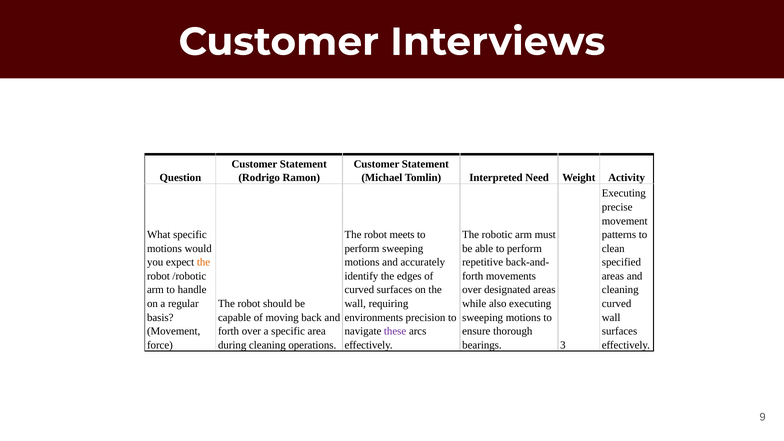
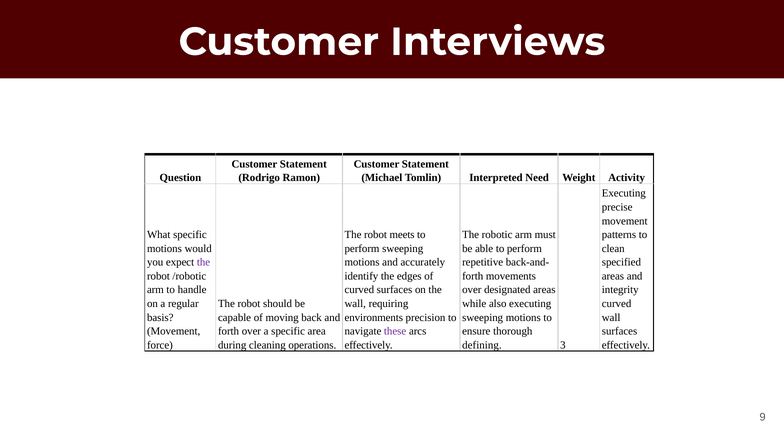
the at (204, 262) colour: orange -> purple
cleaning at (620, 290): cleaning -> integrity
bearings: bearings -> defining
